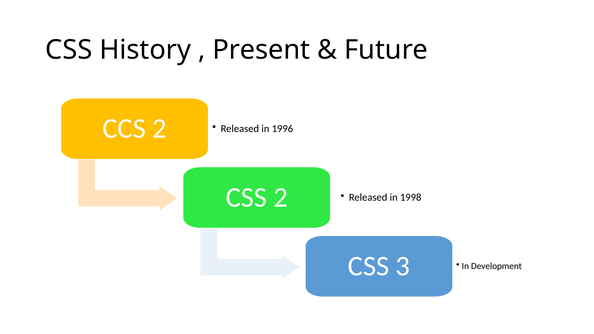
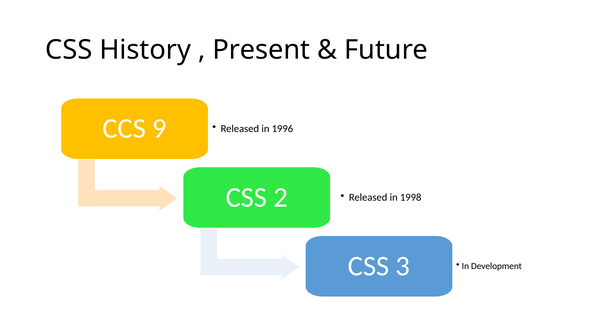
CCS 2: 2 -> 9
